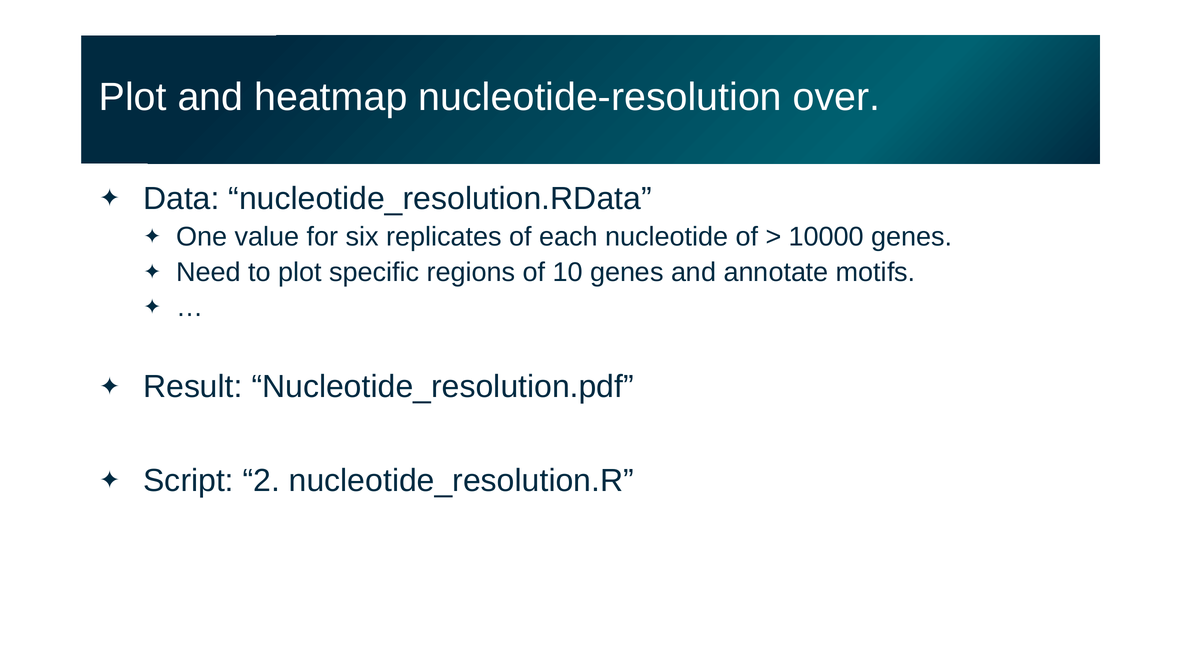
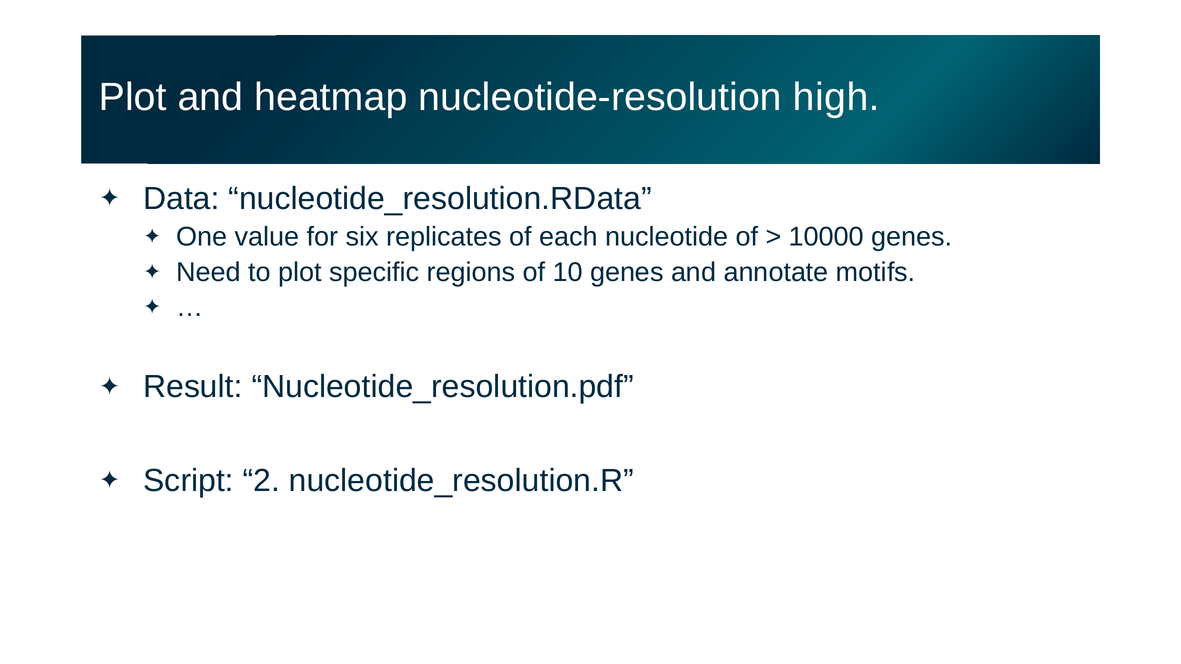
over: over -> high
